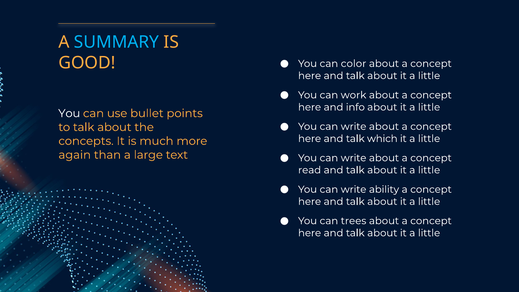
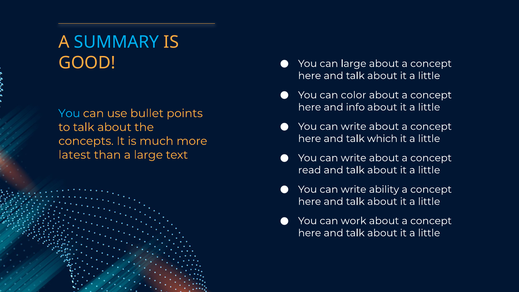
can color: color -> large
work: work -> color
You at (69, 113) colour: white -> light blue
again: again -> latest
trees: trees -> work
